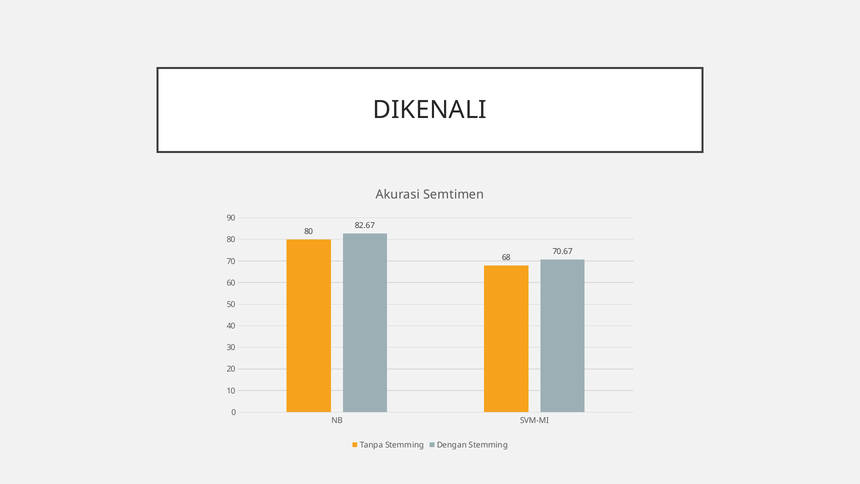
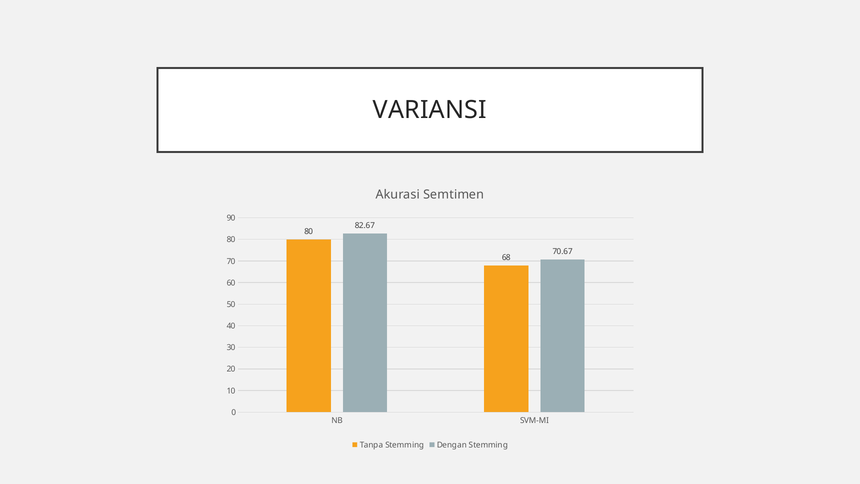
DIKENALI: DIKENALI -> VARIANSI
